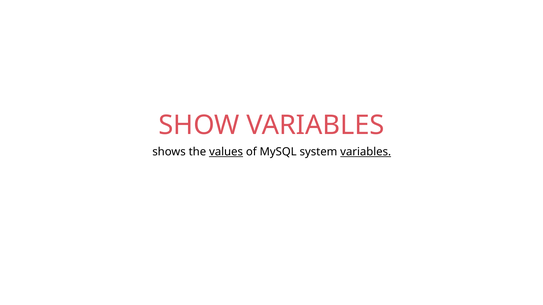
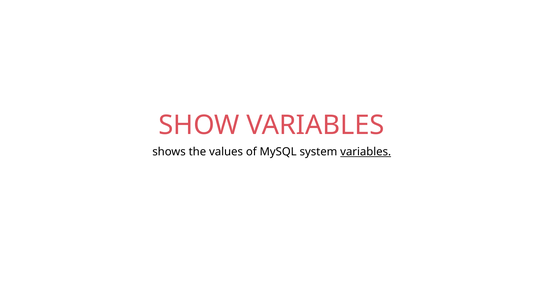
values underline: present -> none
